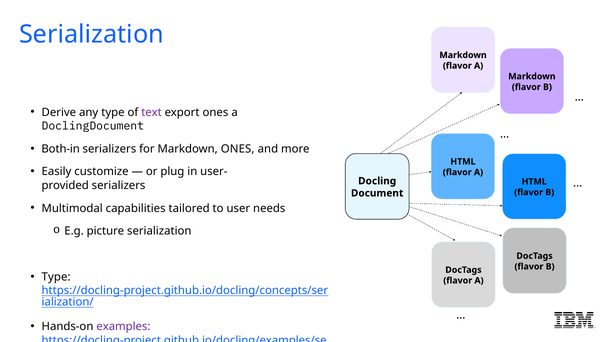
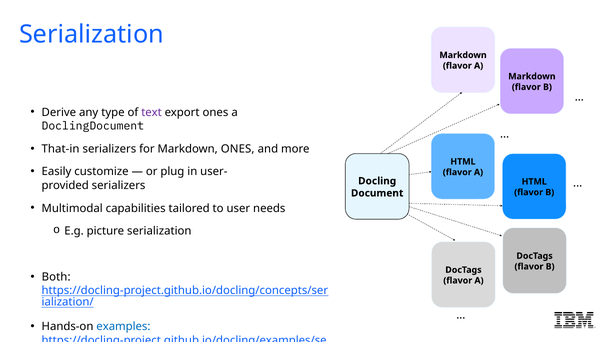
Both-in: Both-in -> That-in
Type at (56, 276): Type -> Both
examples colour: purple -> blue
